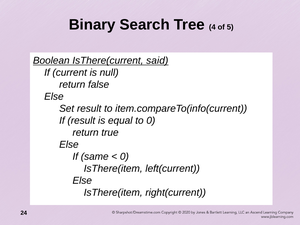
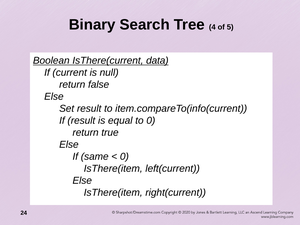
said: said -> data
